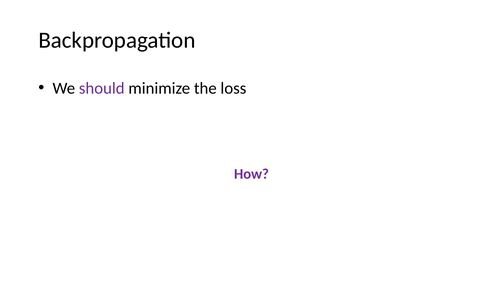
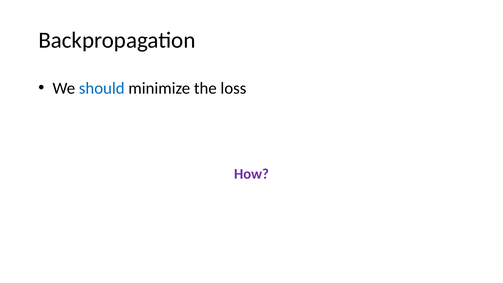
should colour: purple -> blue
